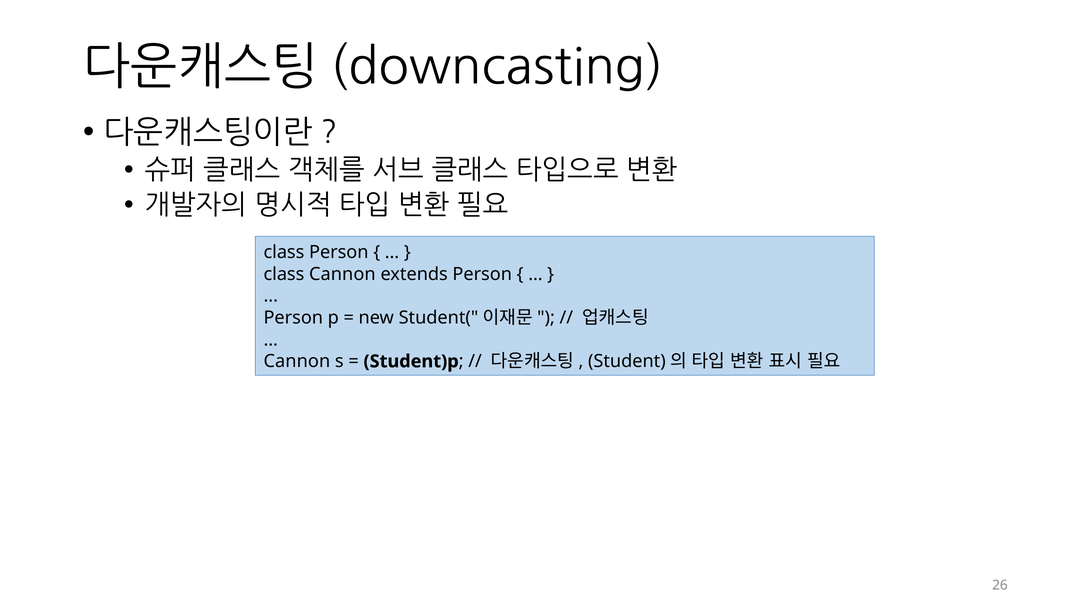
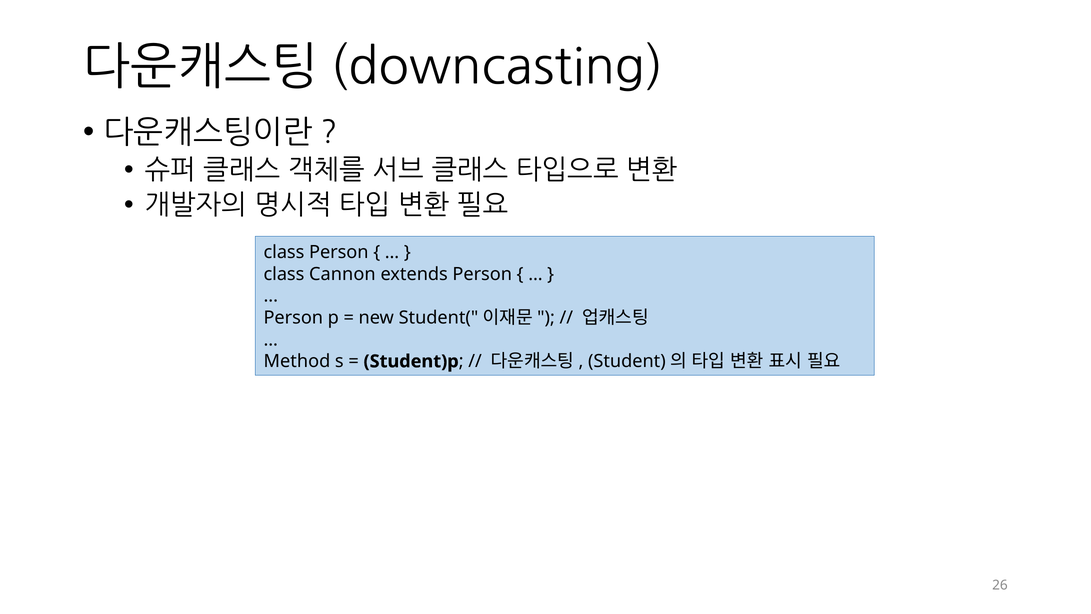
Cannon at (297, 361): Cannon -> Method
